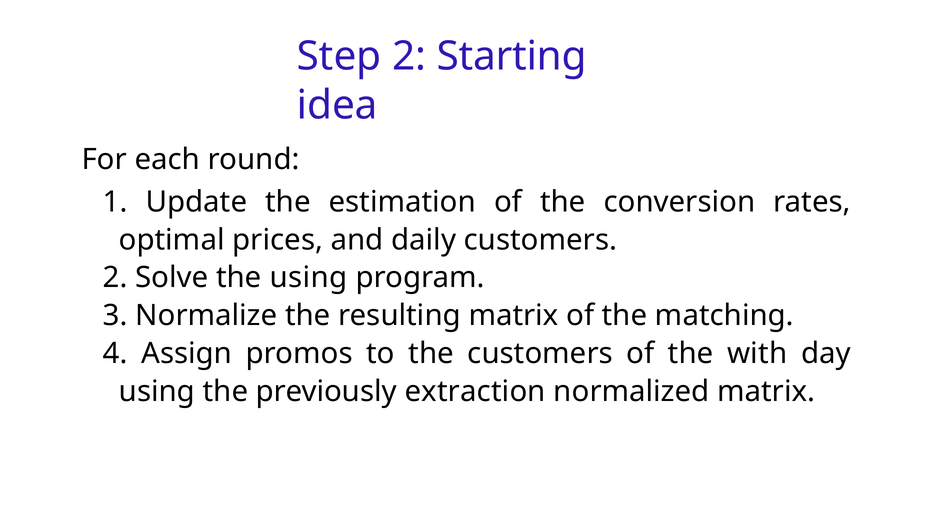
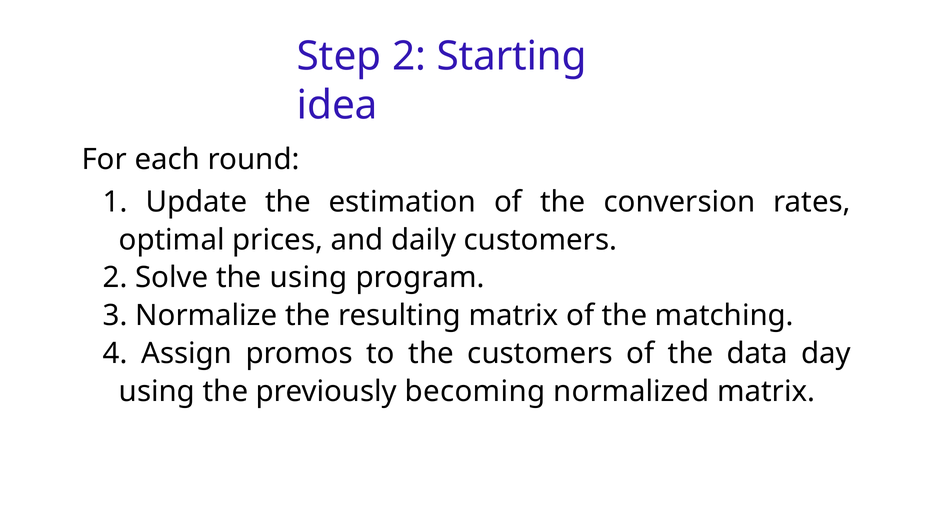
with: with -> data
extraction: extraction -> becoming
